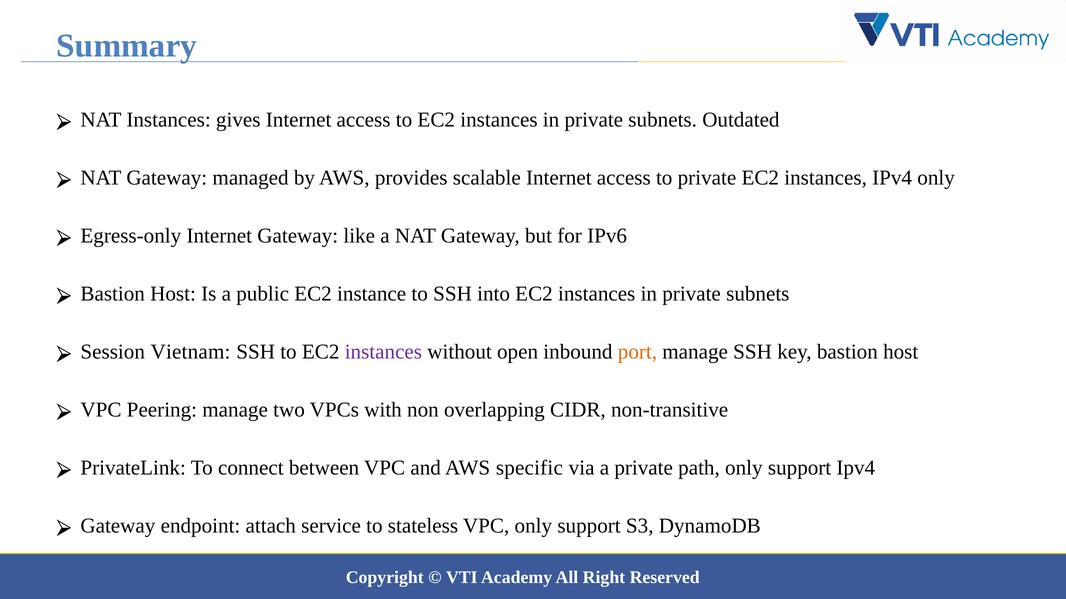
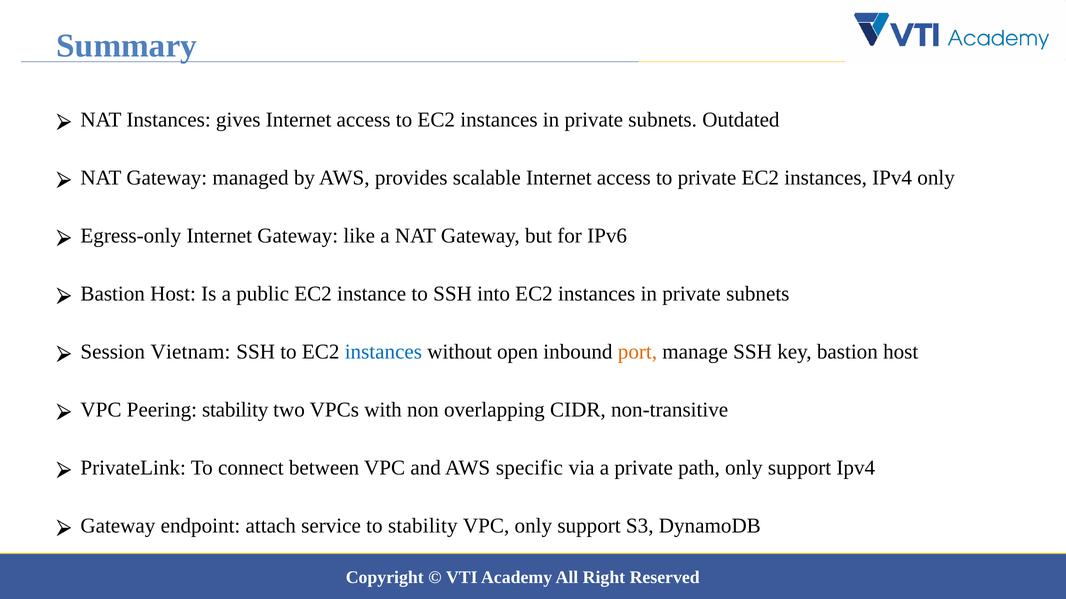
instances at (383, 352) colour: purple -> blue
Peering manage: manage -> stability
to stateless: stateless -> stability
